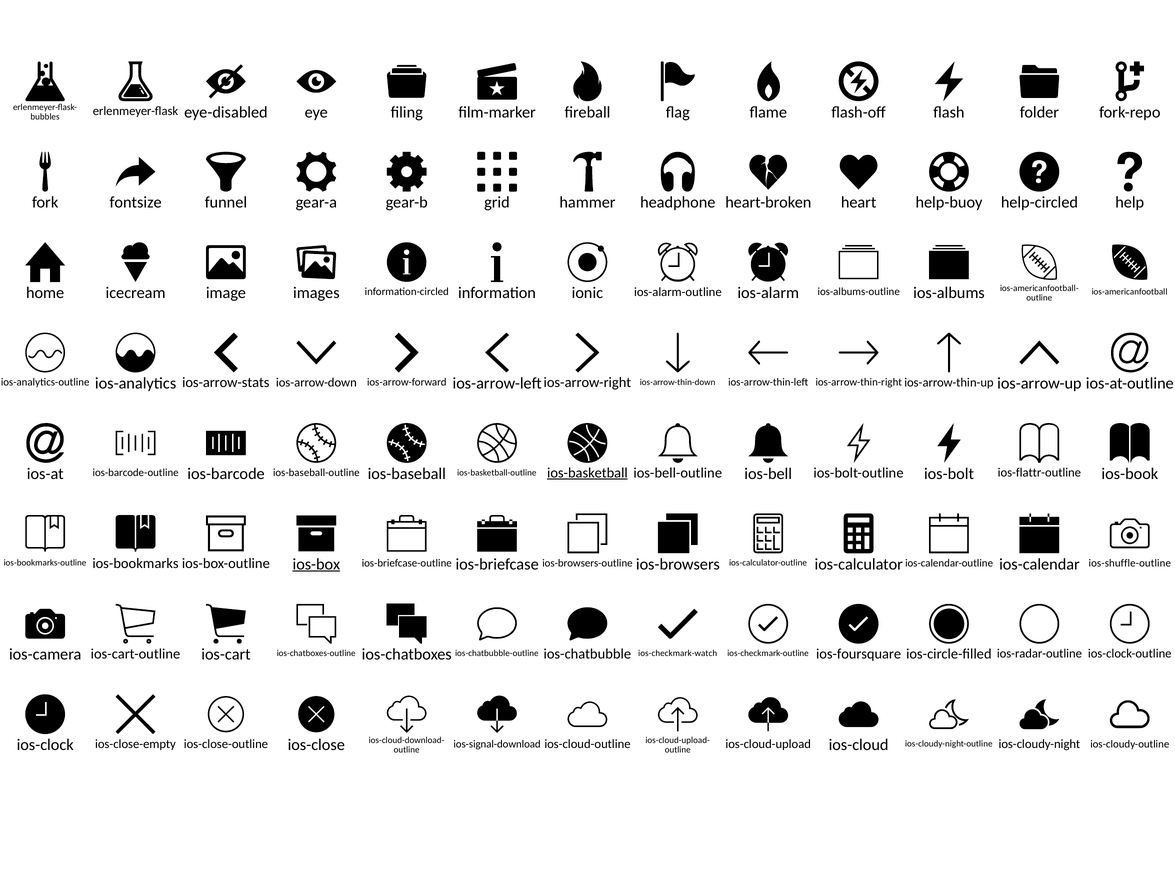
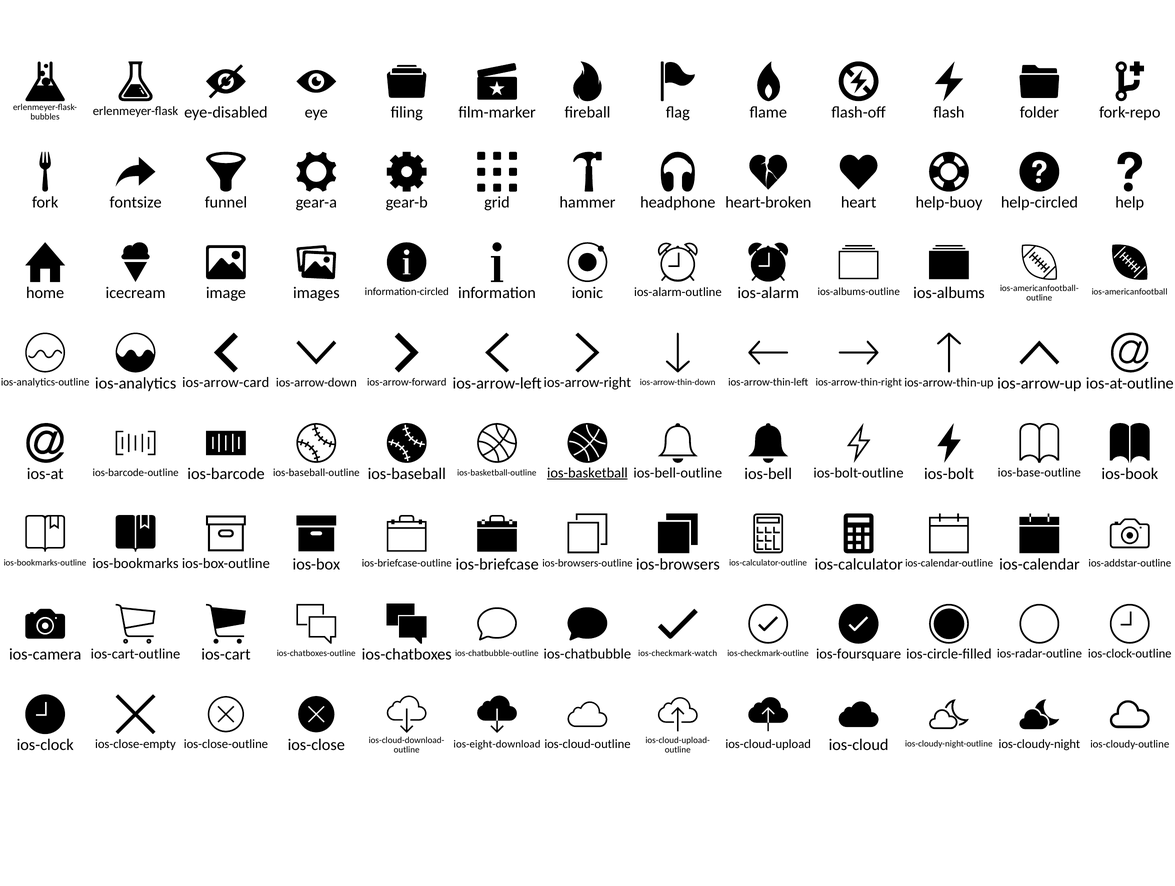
ios-arrow-stats: ios-arrow-stats -> ios-arrow-card
ios-flattr-outline: ios-flattr-outline -> ios-base-outline
ios-box underline: present -> none
ios-shuffle-outline: ios-shuffle-outline -> ios-addstar-outline
ios-signal-download: ios-signal-download -> ios-eight-download
